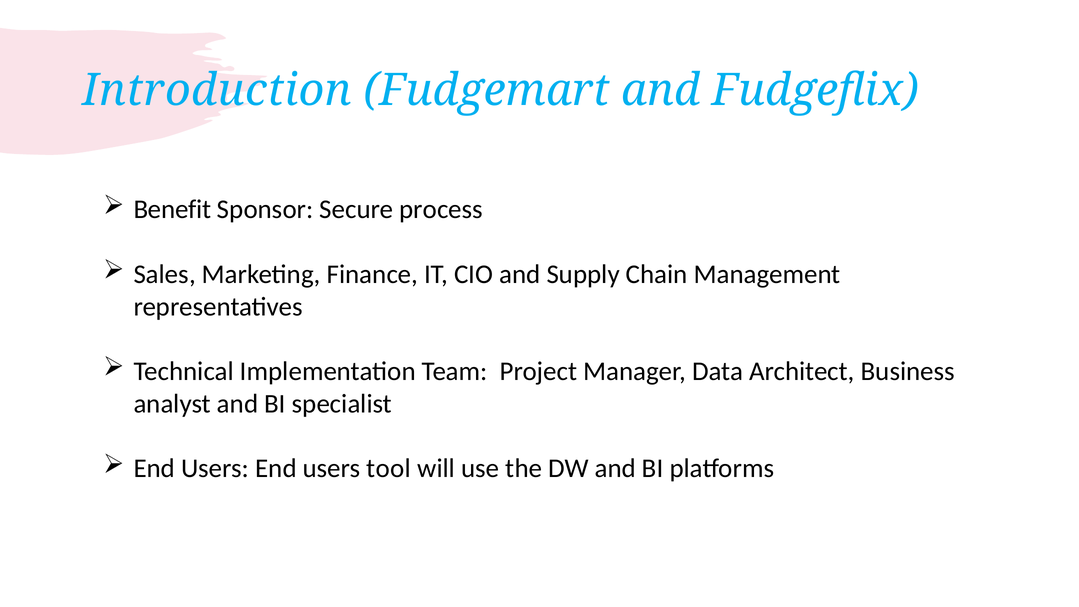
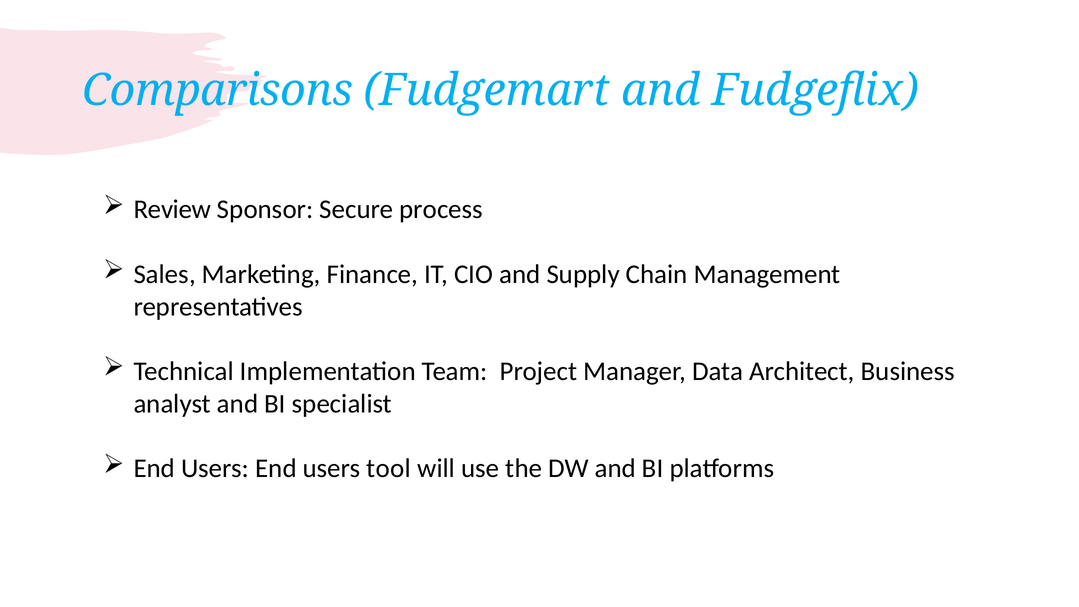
Introduction: Introduction -> Comparisons
Benefit: Benefit -> Review
